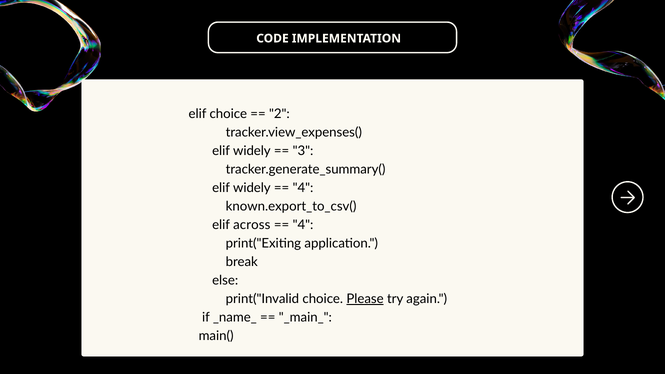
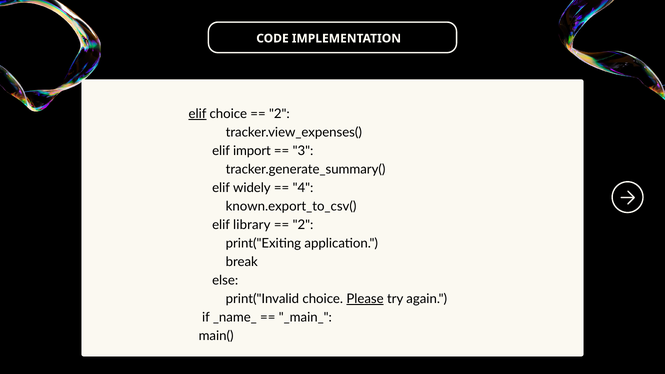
elif at (197, 114) underline: none -> present
widely at (252, 151): widely -> import
across: across -> library
4 at (303, 225): 4 -> 2
